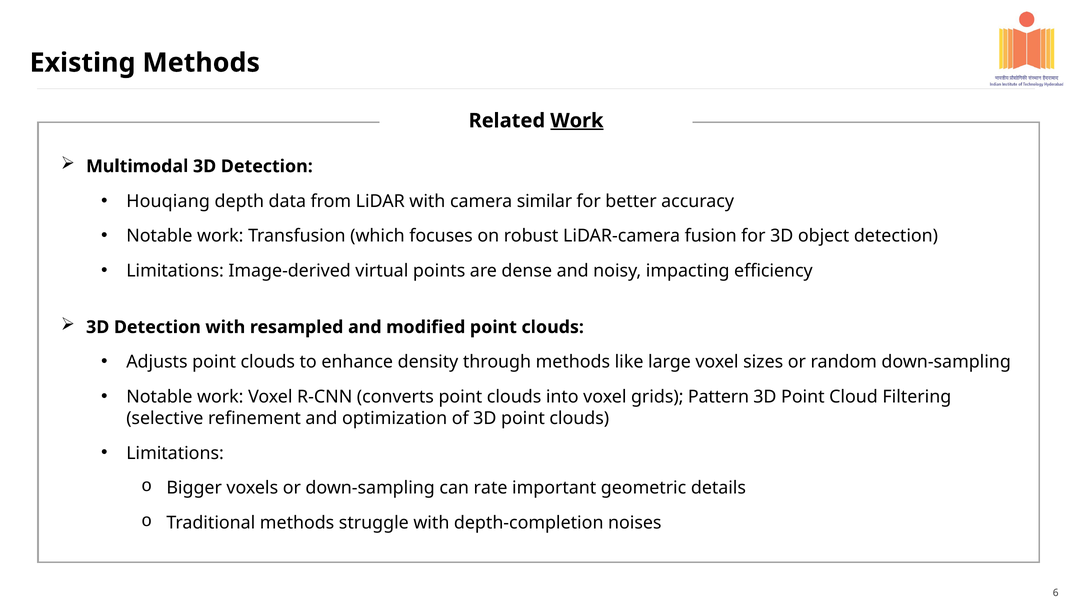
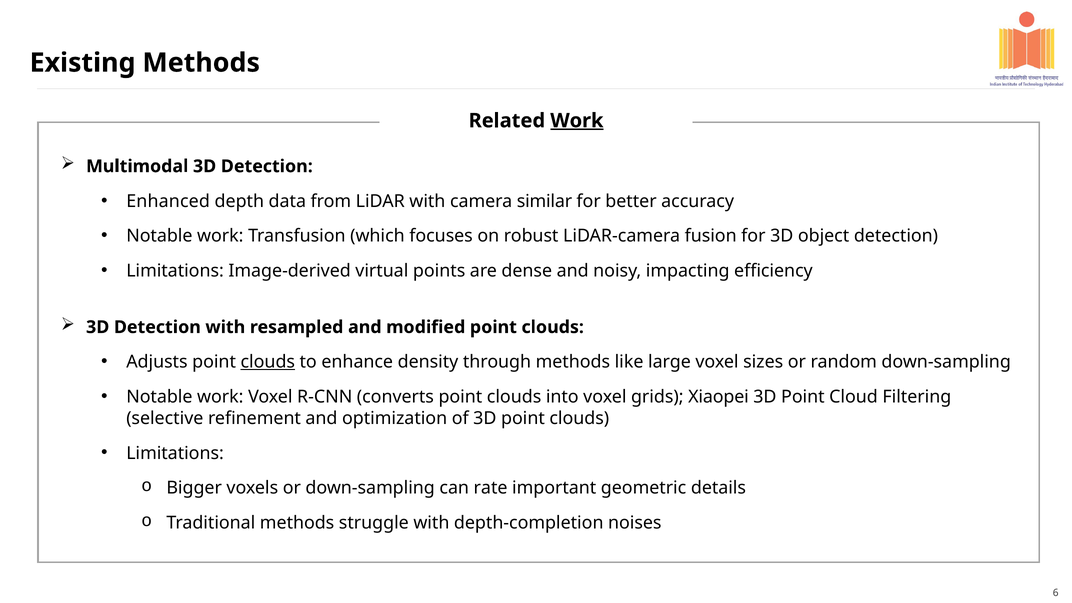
Houqiang: Houqiang -> Enhanced
clouds at (268, 362) underline: none -> present
Pattern: Pattern -> Xiaopei
